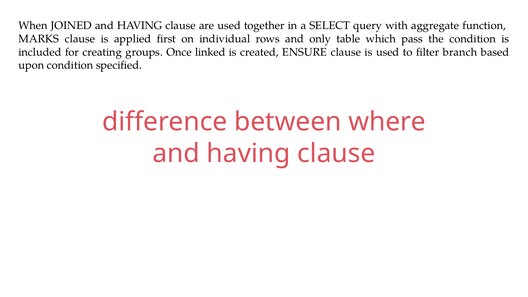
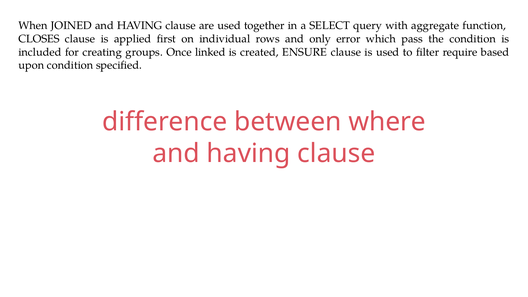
MARKS: MARKS -> CLOSES
table: table -> error
branch: branch -> require
